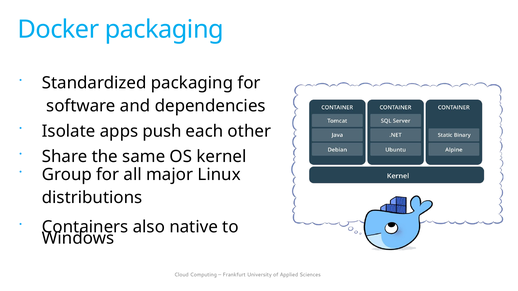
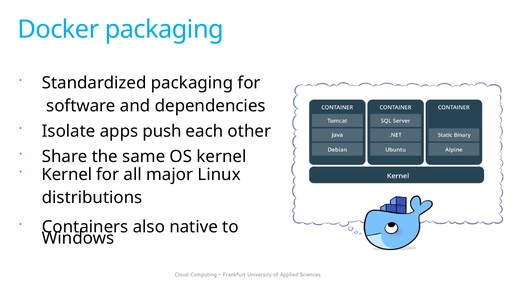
Group at (67, 175): Group -> Kernel
